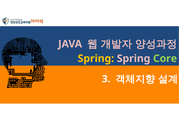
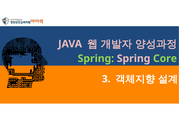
Spring at (96, 59) colour: yellow -> light green
